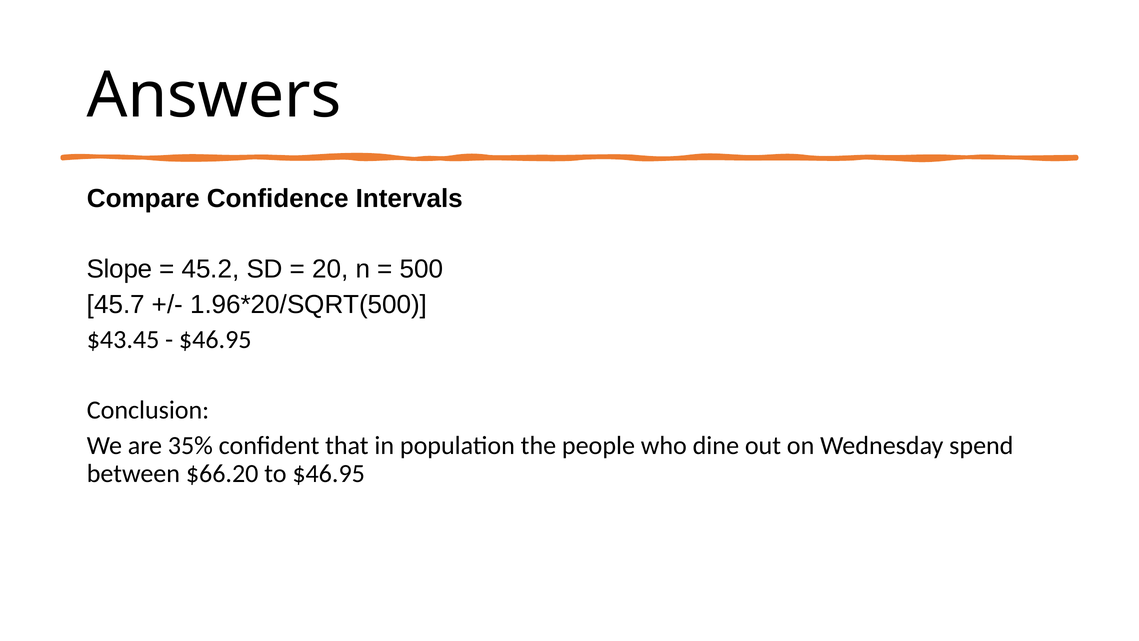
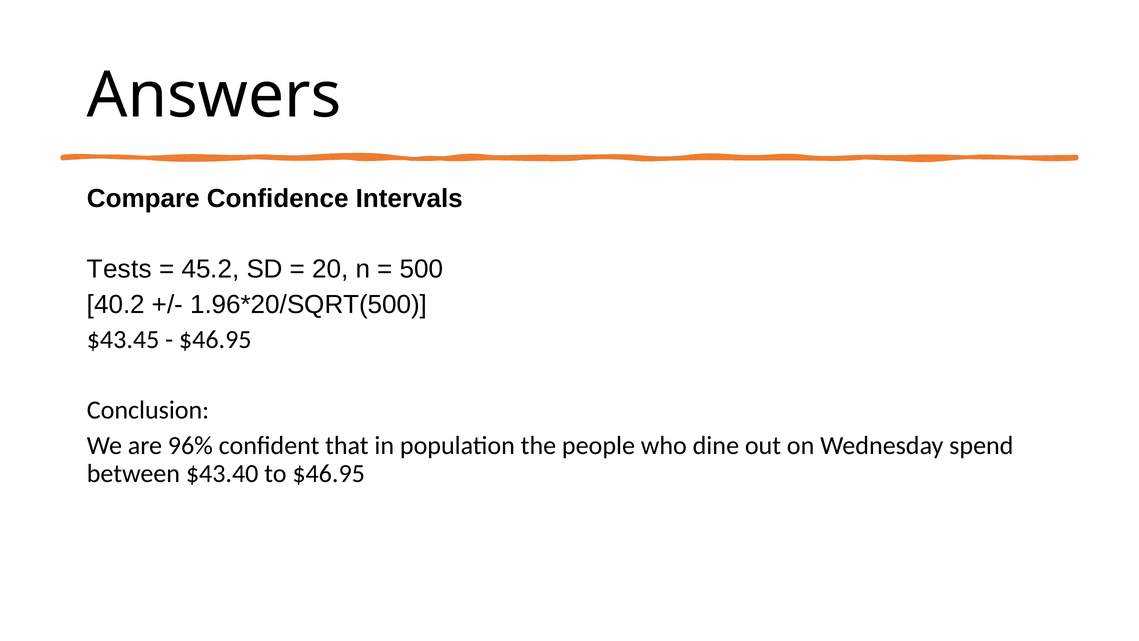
Slope: Slope -> Tests
45.7: 45.7 -> 40.2
35%: 35% -> 96%
$66.20: $66.20 -> $43.40
